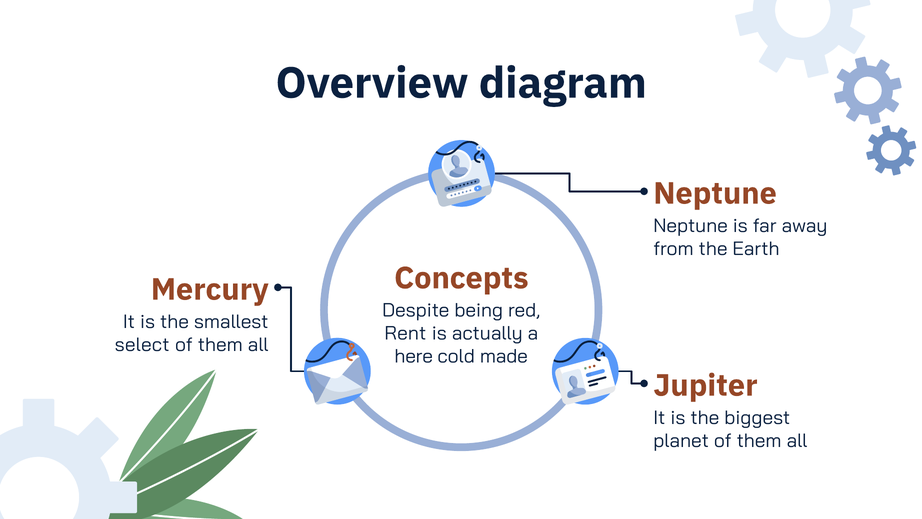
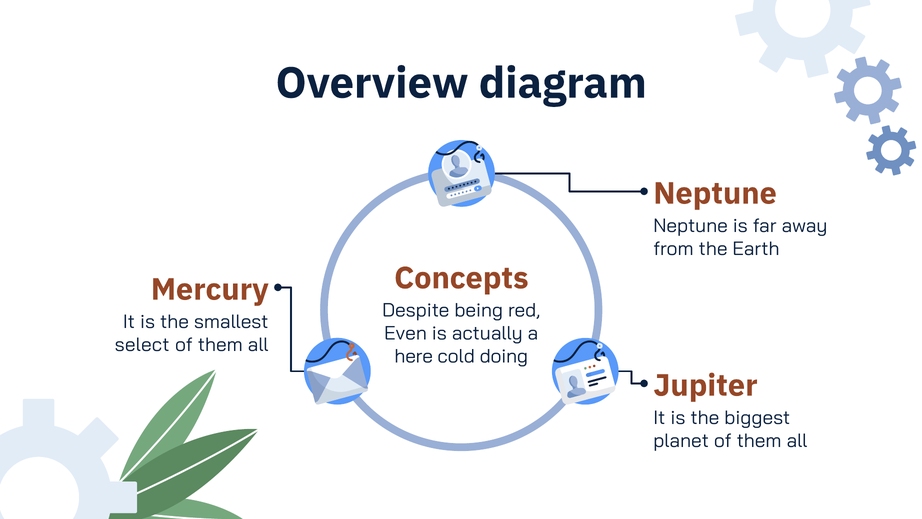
Rent: Rent -> Even
made: made -> doing
